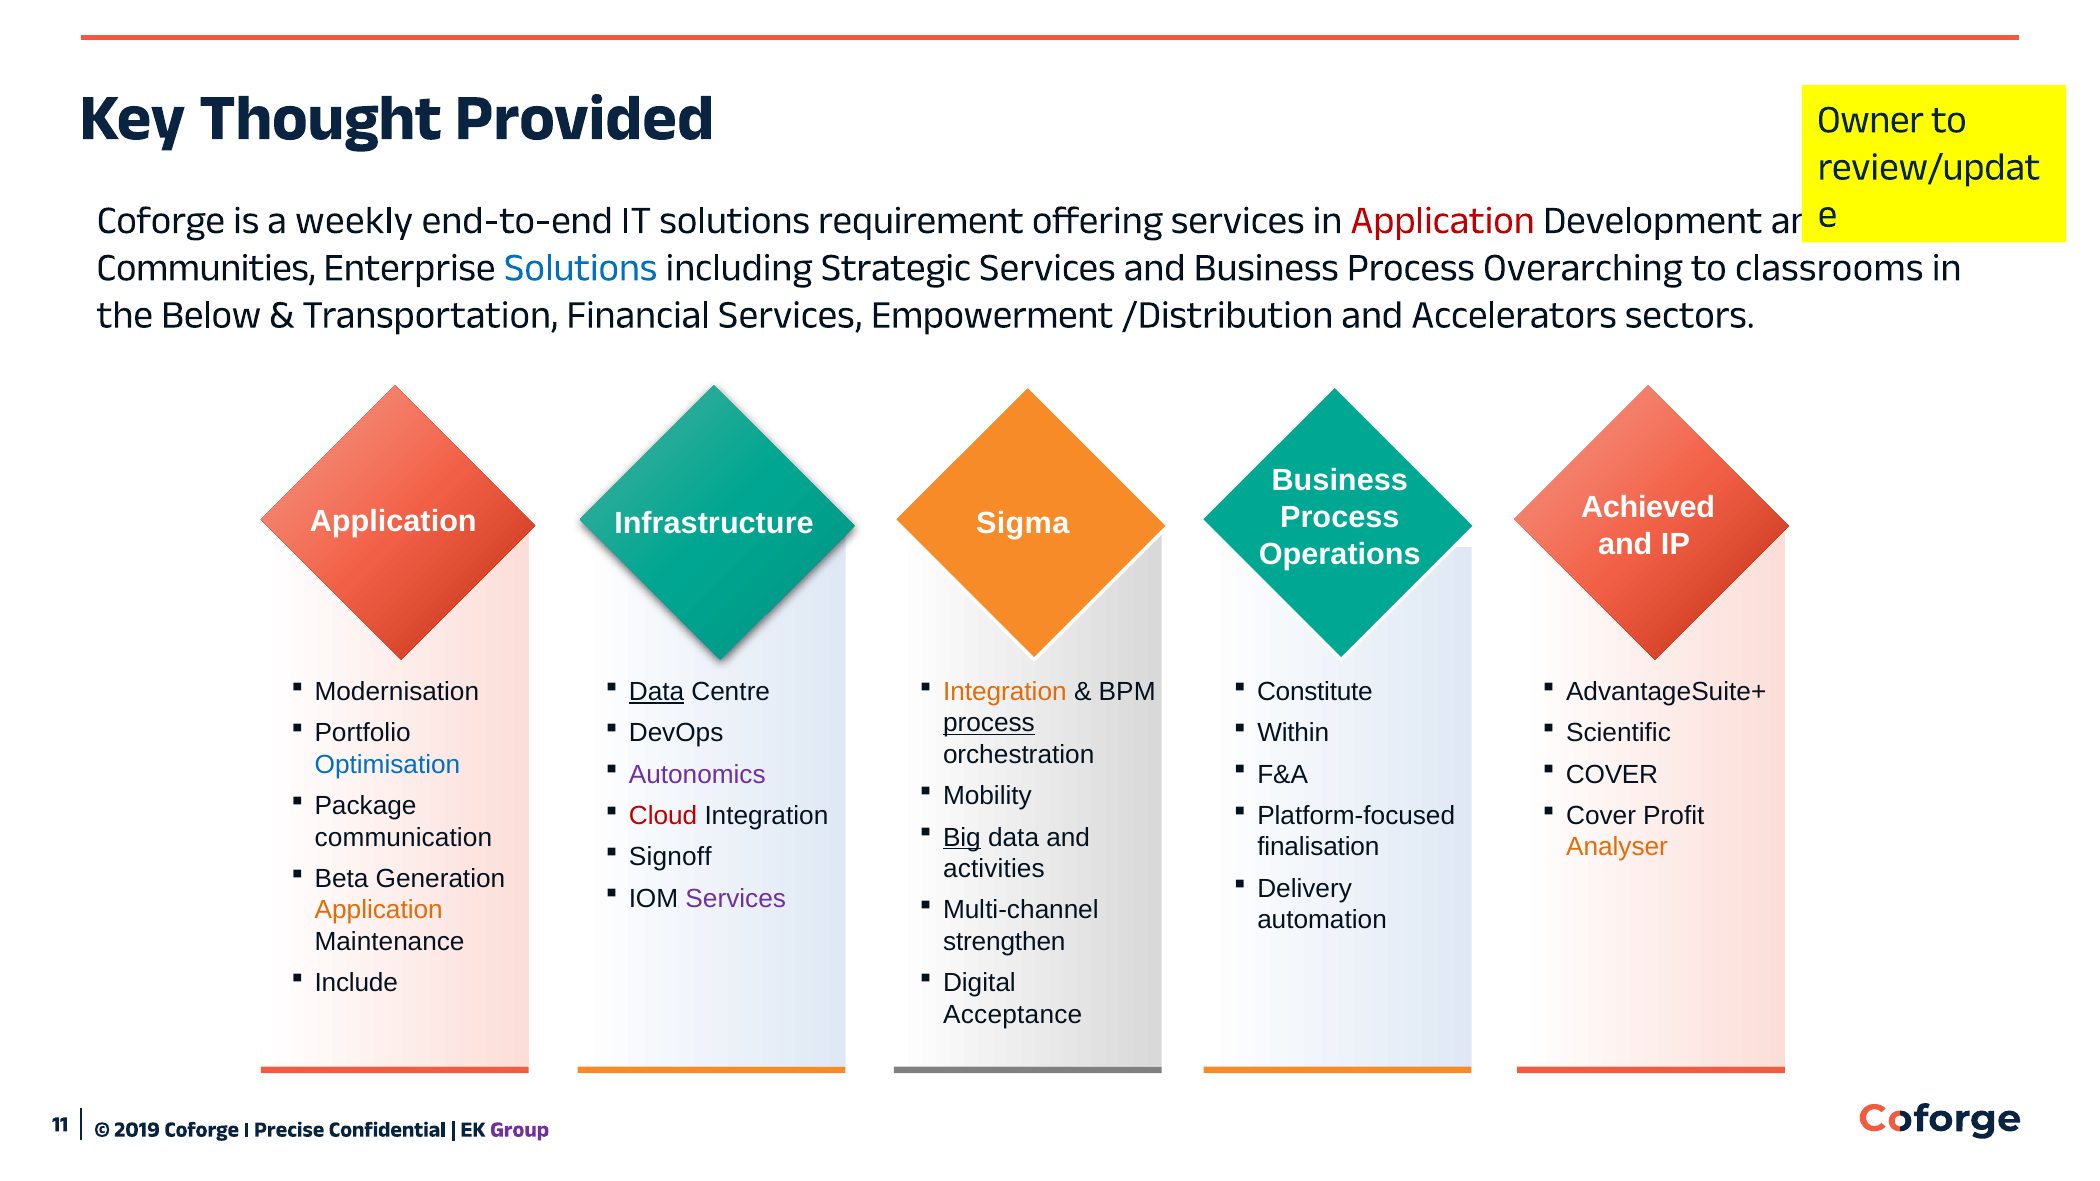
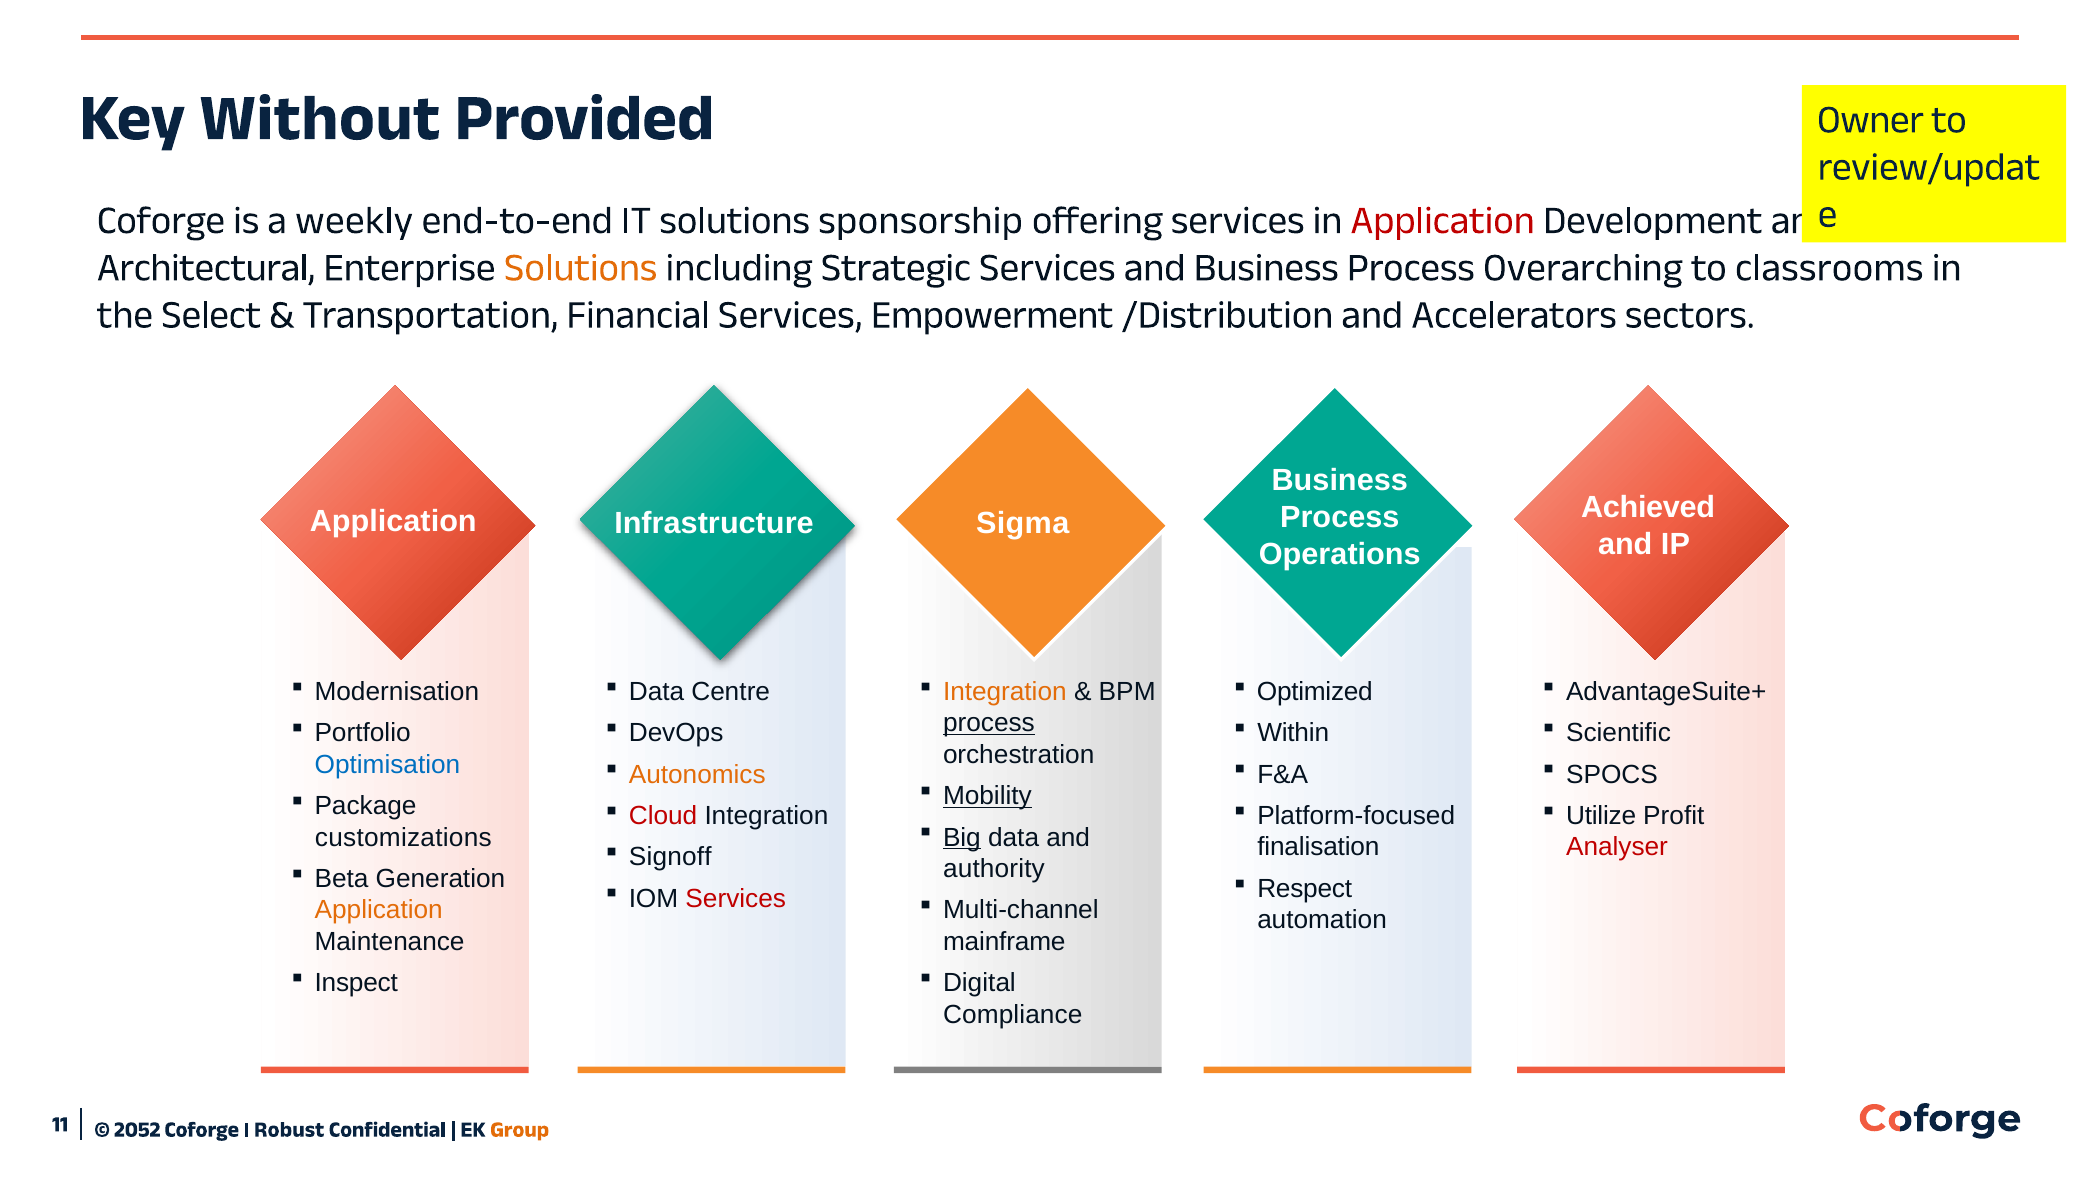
Thought: Thought -> Without
requirement: requirement -> sponsorship
Communities: Communities -> Architectural
Solutions at (581, 267) colour: blue -> orange
Below: Below -> Select
Data at (656, 692) underline: present -> none
Constitute: Constitute -> Optimized
Autonomics colour: purple -> orange
COVER at (1612, 775): COVER -> SPOCS
Mobility underline: none -> present
Cover at (1601, 816): Cover -> Utilize
communication: communication -> customizations
Analyser colour: orange -> red
activities: activities -> authority
Delivery: Delivery -> Respect
Services at (736, 899) colour: purple -> red
strengthen: strengthen -> mainframe
Include: Include -> Inspect
Acceptance: Acceptance -> Compliance
2019: 2019 -> 2052
Precise: Precise -> Robust
Group colour: purple -> orange
